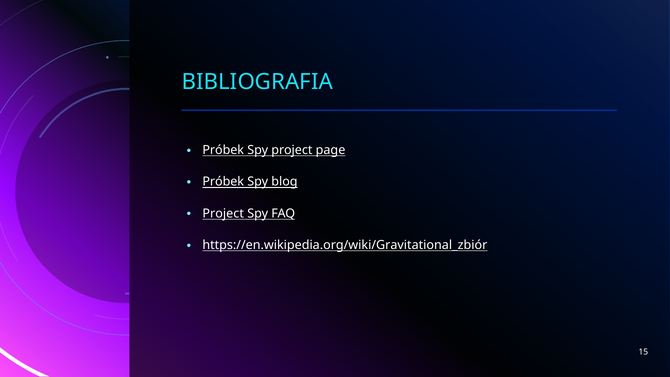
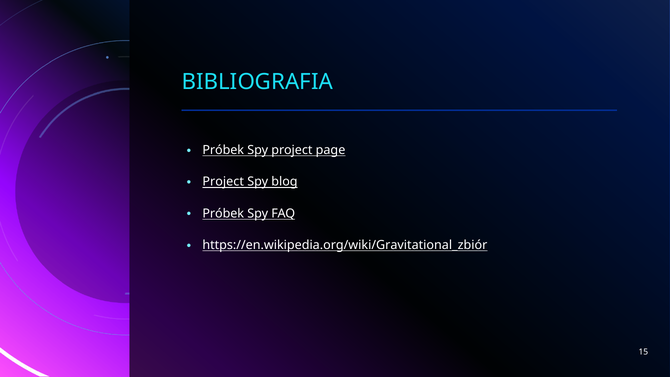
Próbek at (223, 182): Próbek -> Project
Project at (223, 213): Project -> Próbek
